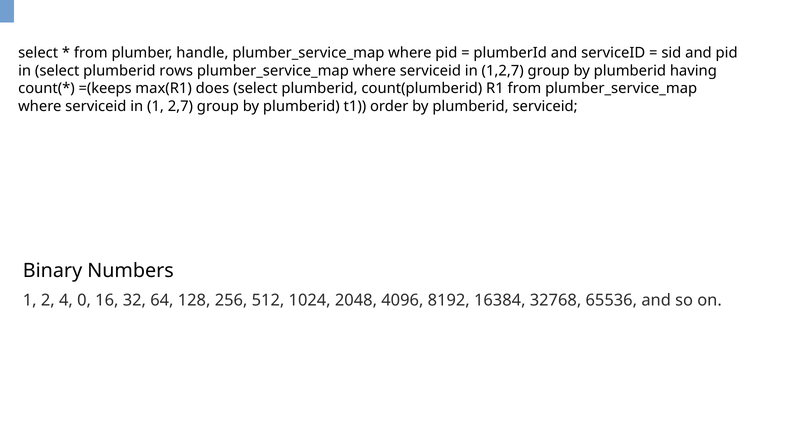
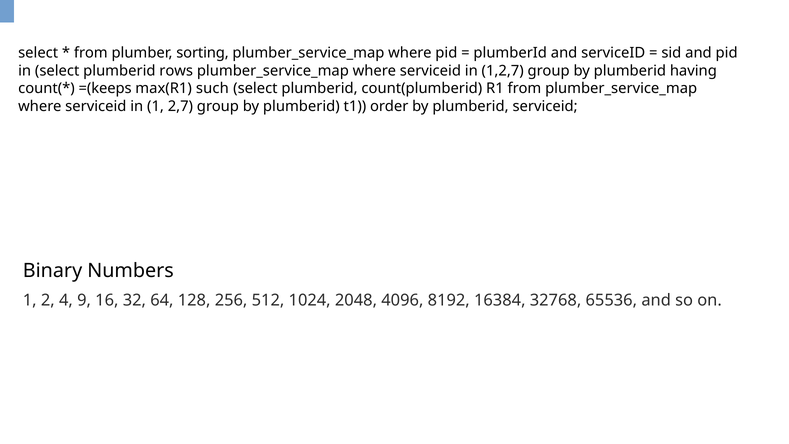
handle: handle -> sorting
does: does -> such
0: 0 -> 9
